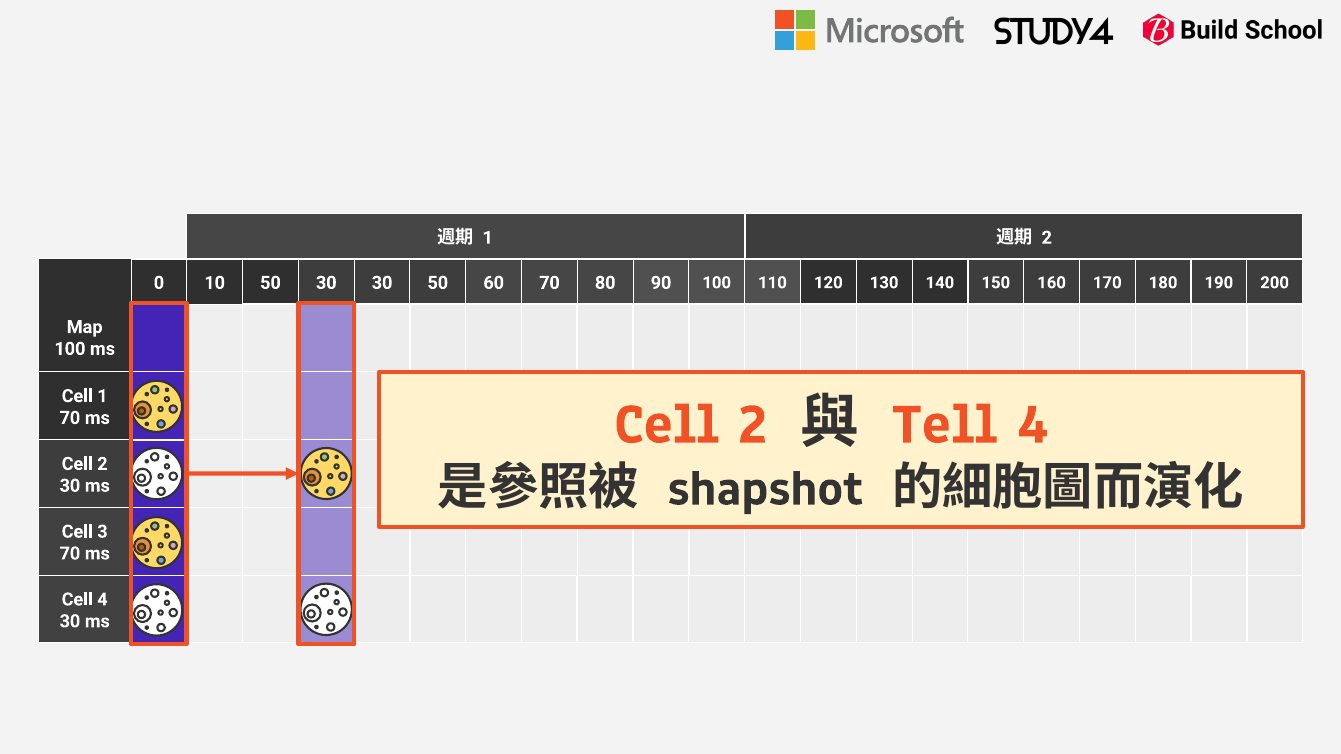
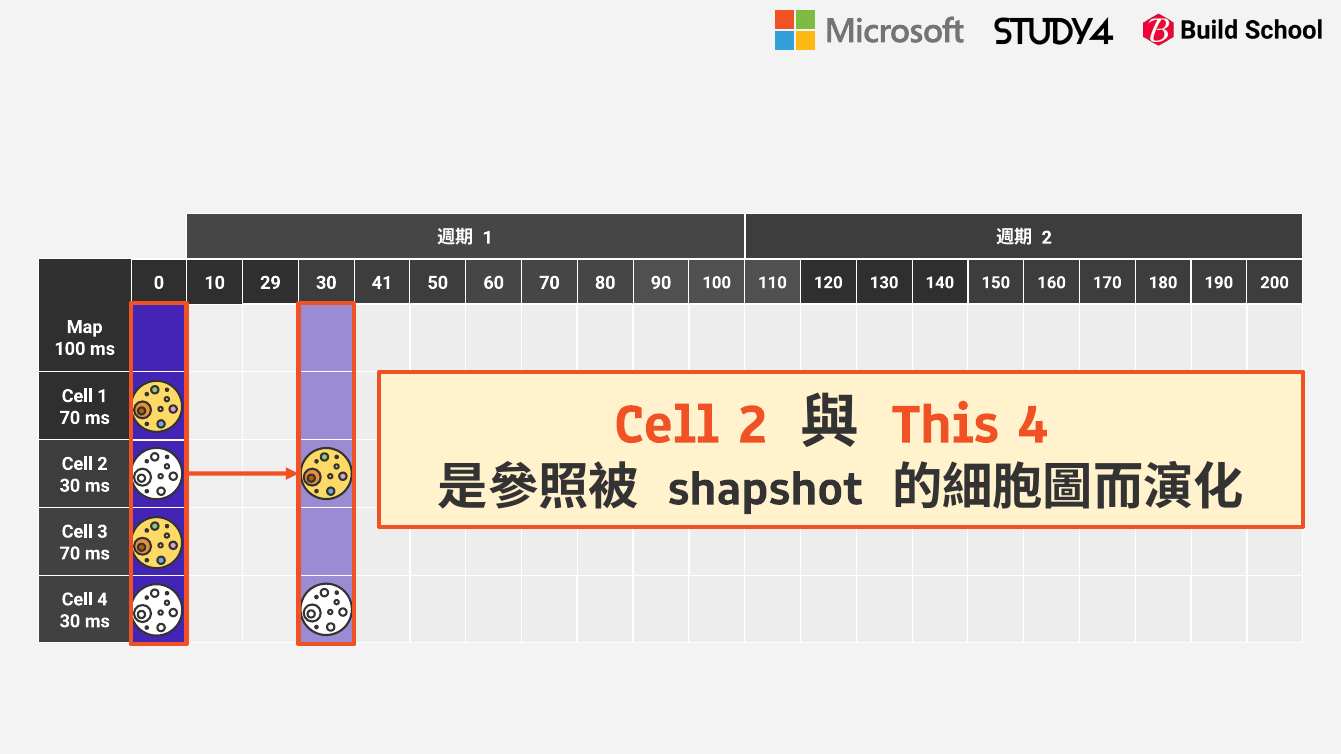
10 50: 50 -> 29
30 30: 30 -> 41
Tell: Tell -> This
